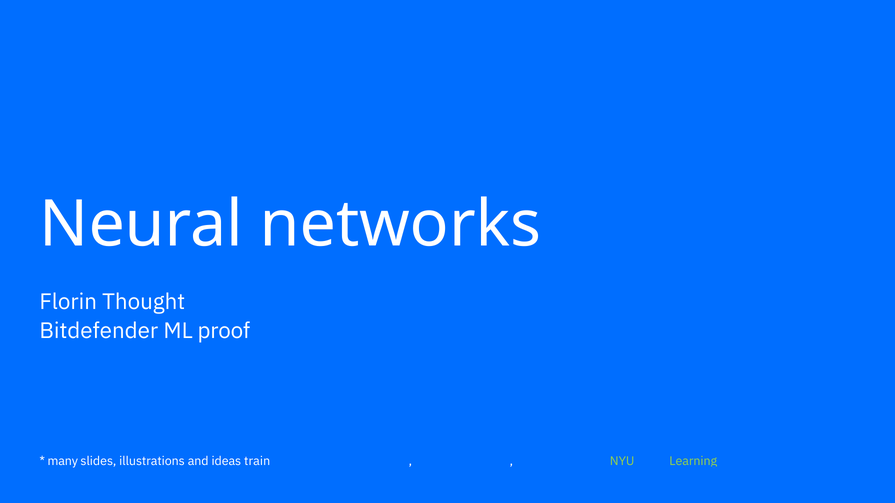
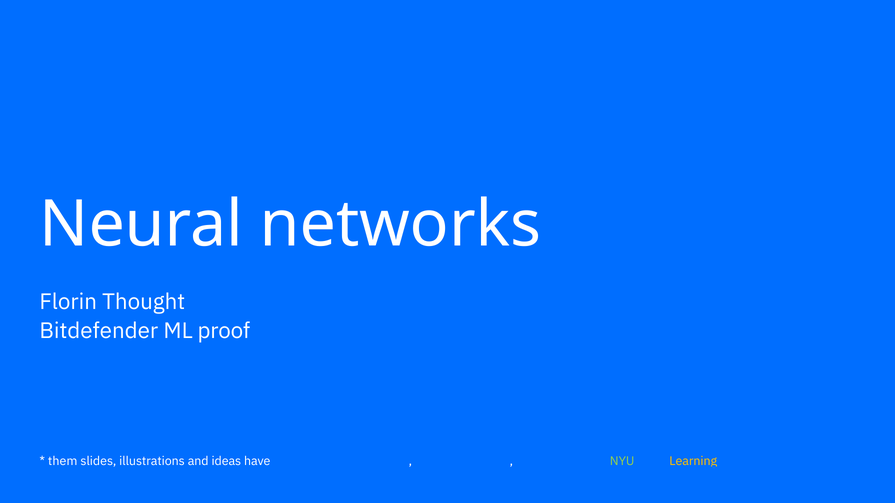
many: many -> them
train: train -> have
Learning colour: light green -> yellow
